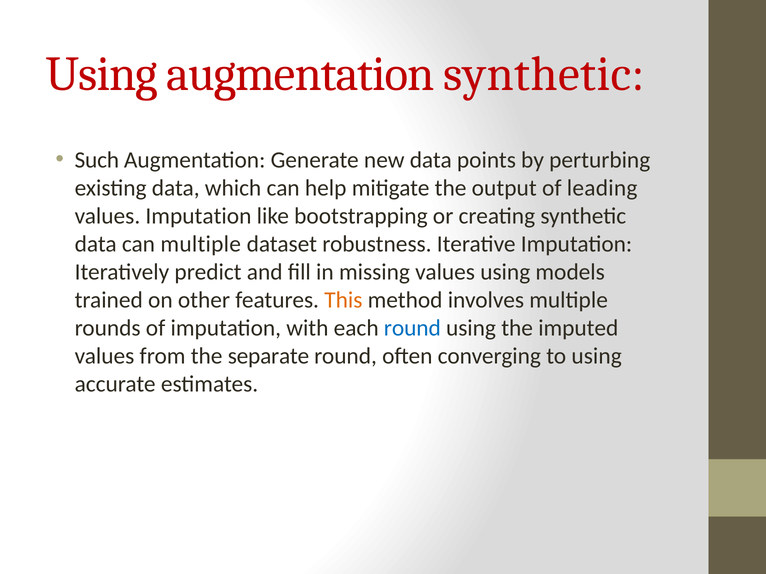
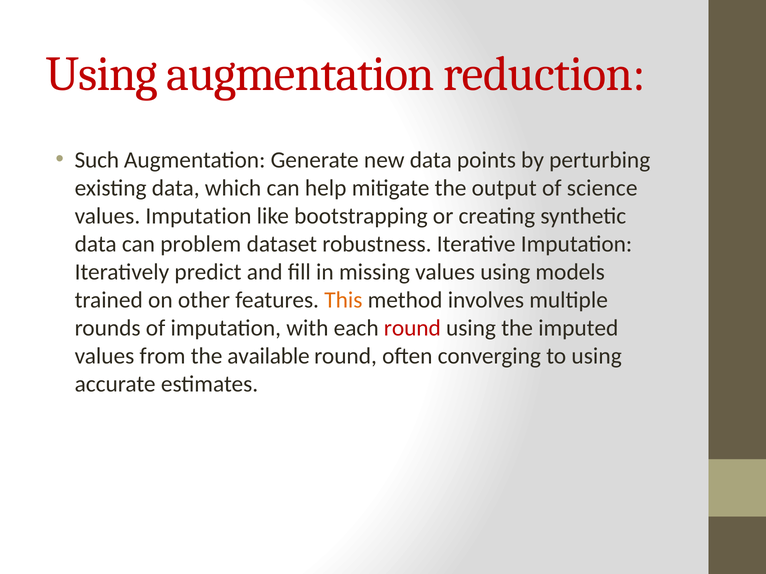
augmentation synthetic: synthetic -> reduction
leading: leading -> science
can multiple: multiple -> problem
round at (412, 328) colour: blue -> red
separate: separate -> available
